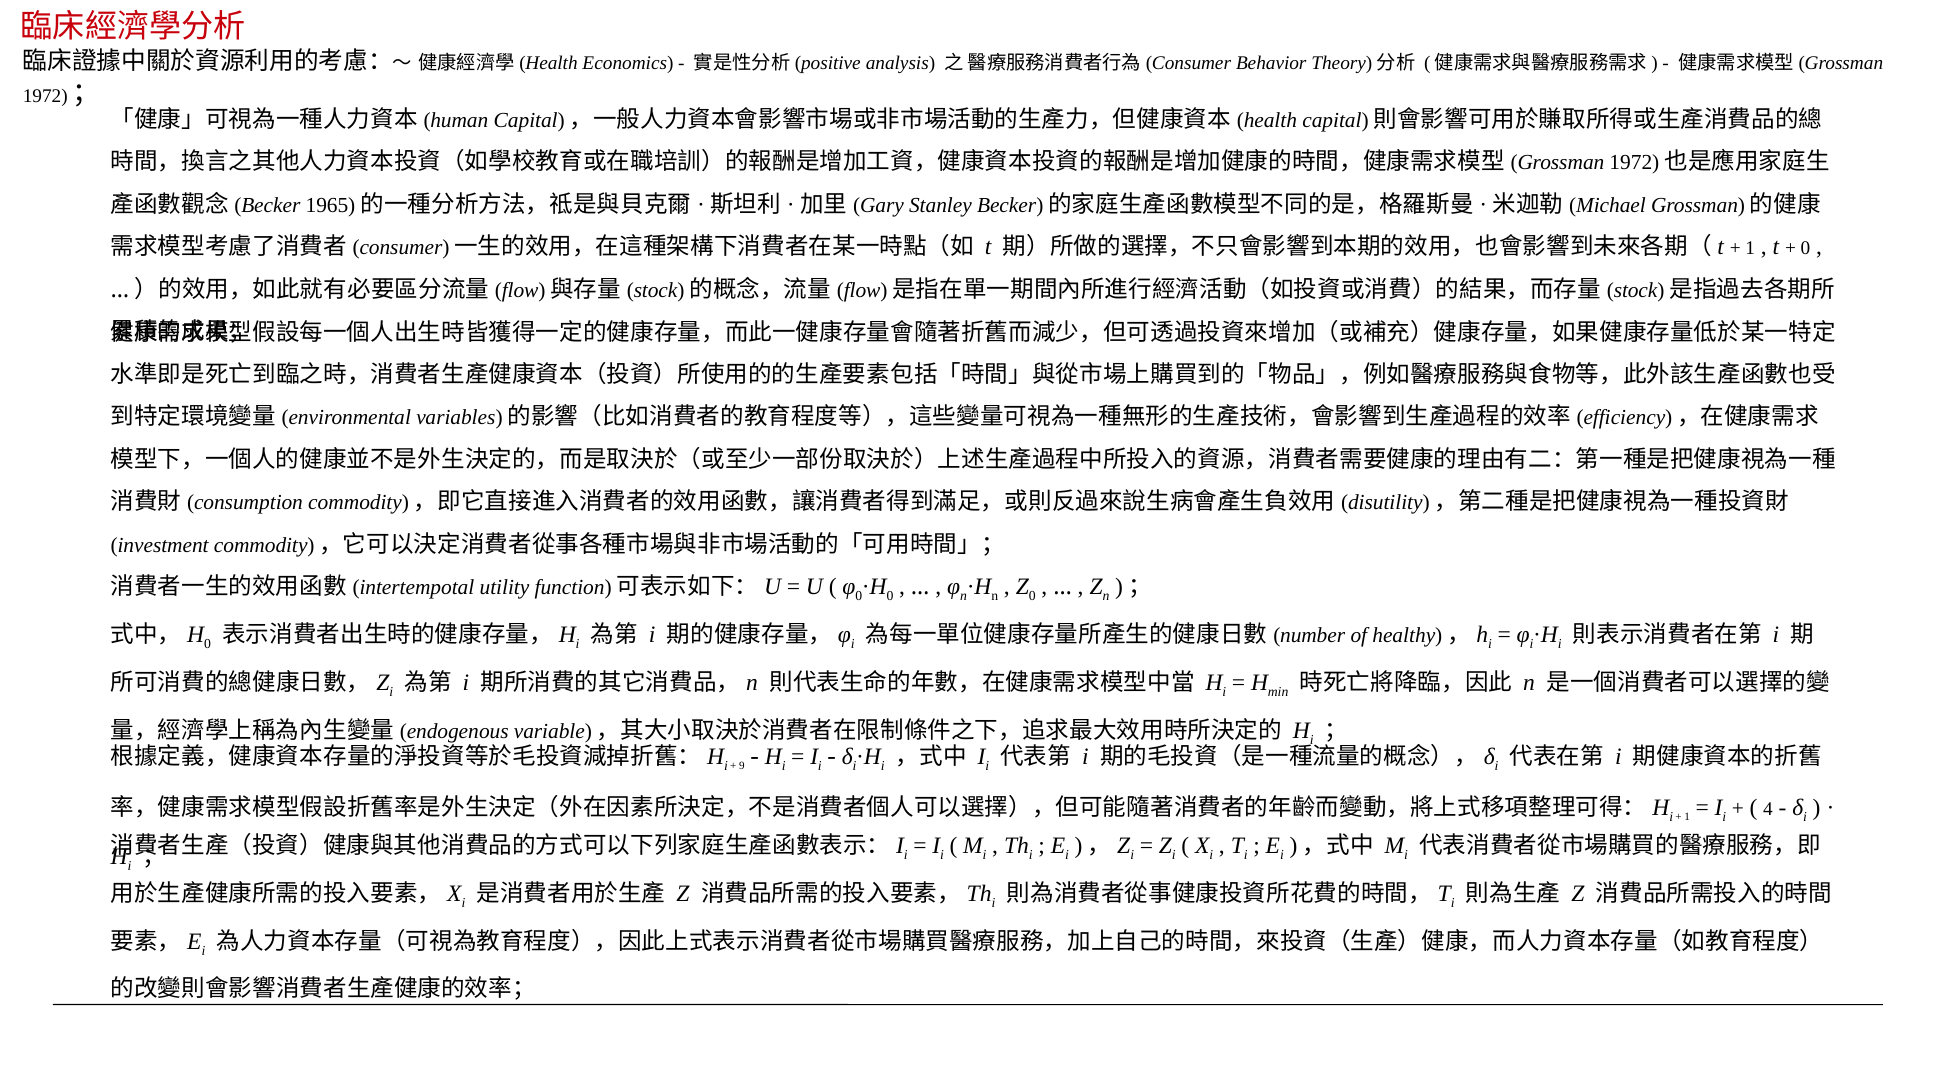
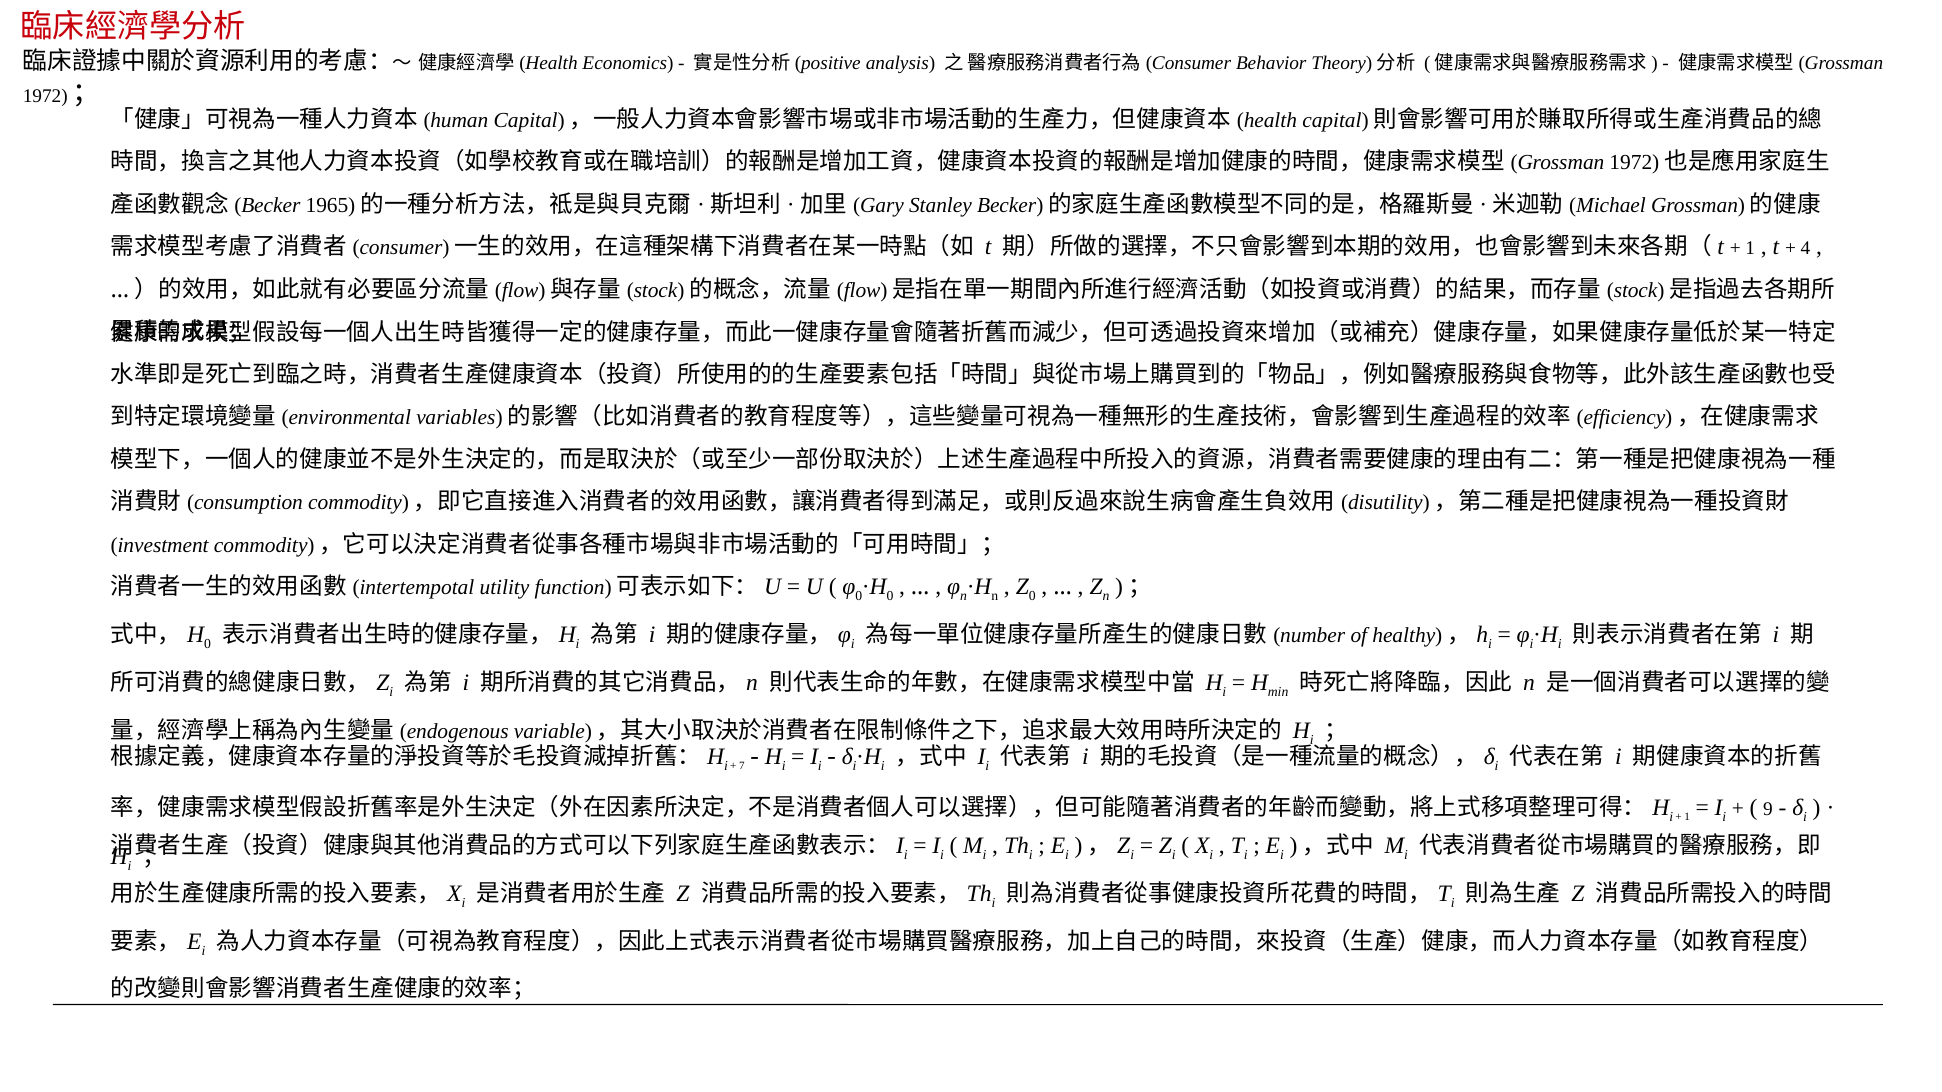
0 at (1806, 248): 0 -> 4
9: 9 -> 7
4: 4 -> 9
